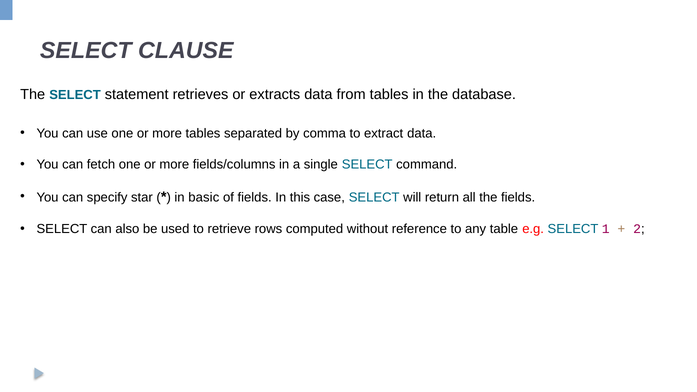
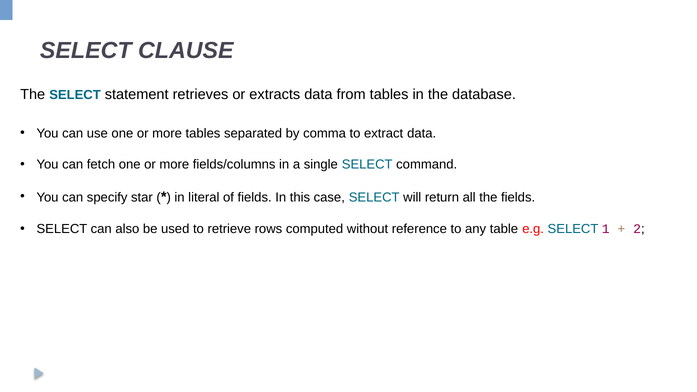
basic: basic -> literal
